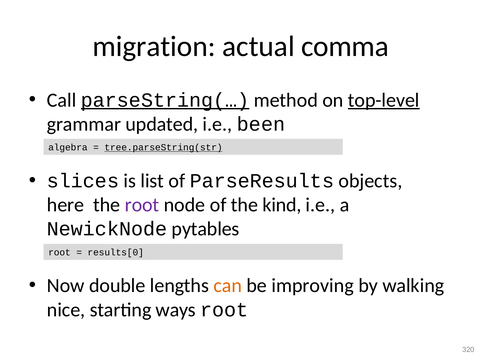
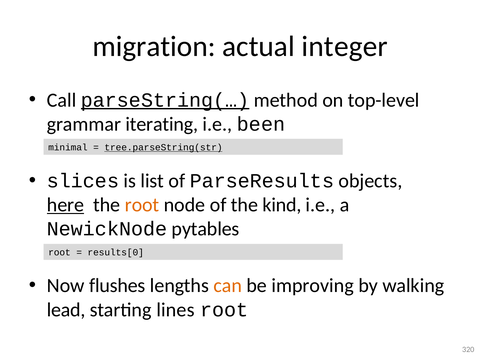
comma: comma -> integer
top-level underline: present -> none
updated: updated -> iterating
algebra: algebra -> minimal
here underline: none -> present
root at (142, 205) colour: purple -> orange
double: double -> flushes
nice: nice -> lead
ways: ways -> lines
